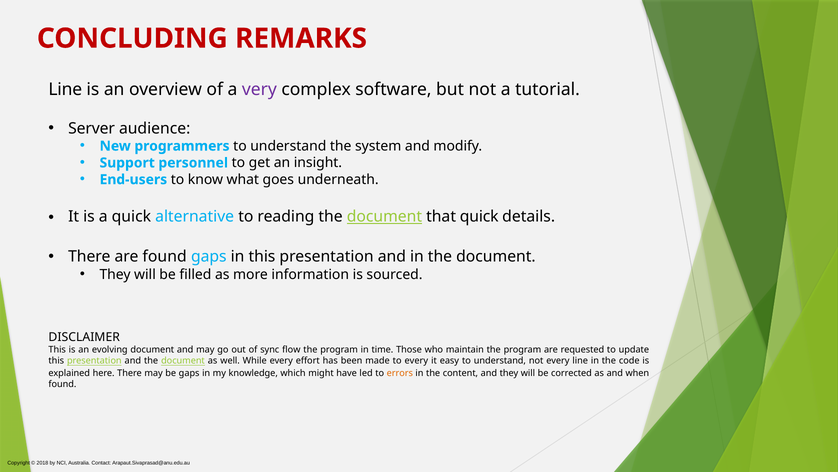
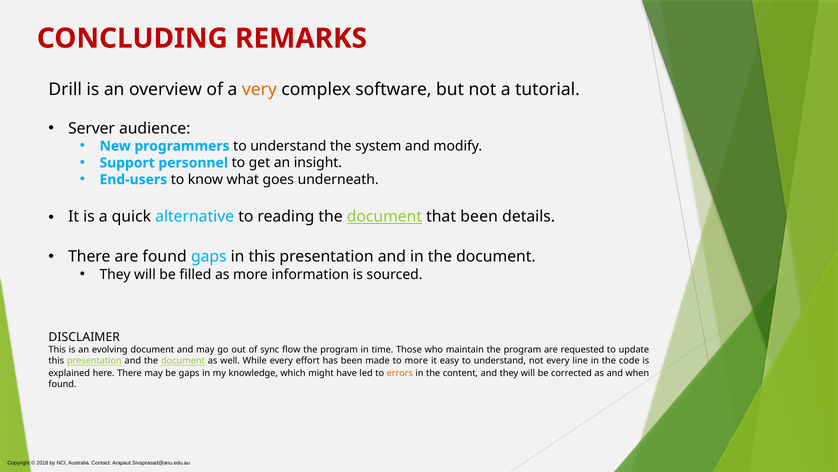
Line at (65, 90): Line -> Drill
very colour: purple -> orange
that quick: quick -> been
to every: every -> more
